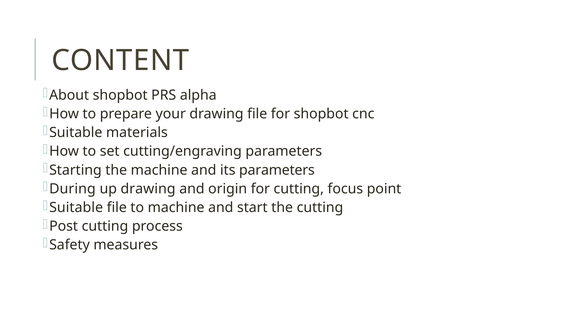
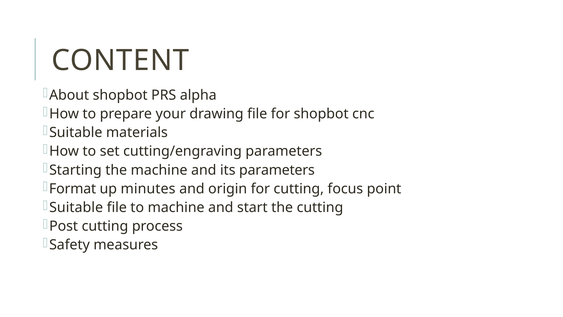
During: During -> Format
up drawing: drawing -> minutes
